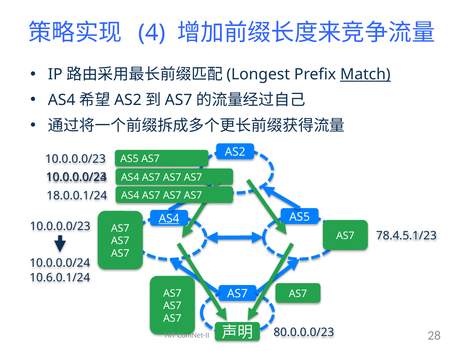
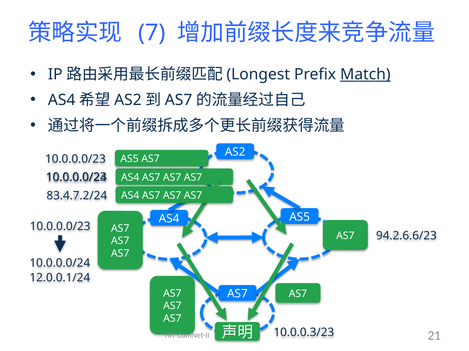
4: 4 -> 7
18.0.0.1/24: 18.0.0.1/24 -> 83.4.7.2/24
AS4 at (169, 219) underline: present -> none
78.4.5.1/23: 78.4.5.1/23 -> 94.2.6.6/23
10.6.0.1/24: 10.6.0.1/24 -> 12.0.0.1/24
80.0.0.0/23: 80.0.0.0/23 -> 10.0.0.3/23
28: 28 -> 21
